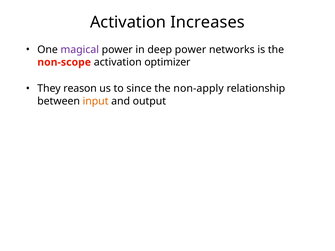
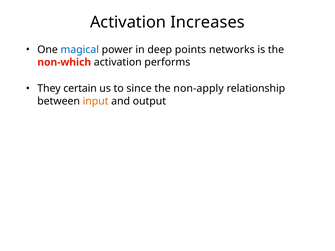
magical colour: purple -> blue
deep power: power -> points
non-scope: non-scope -> non-which
optimizer: optimizer -> performs
reason: reason -> certain
